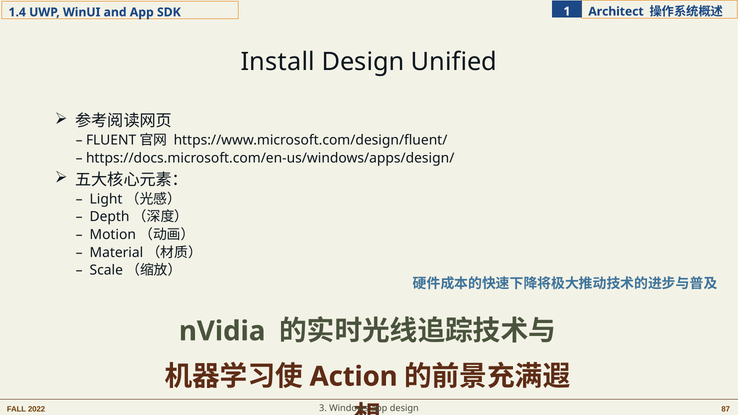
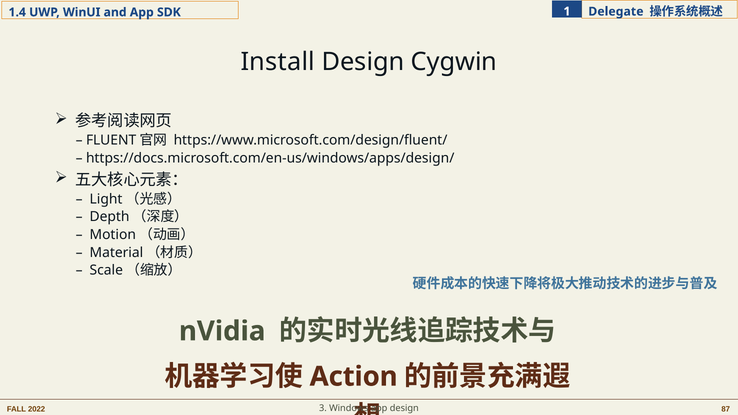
Architect: Architect -> Delegate
Unified: Unified -> Cygwin
